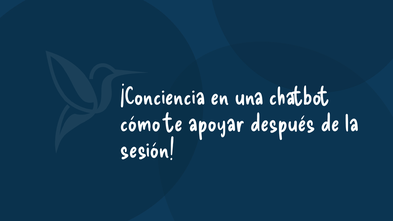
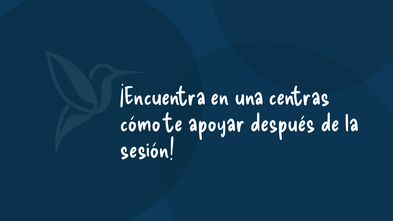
¡Conciencia: ¡Conciencia -> ¡Encuentra
chatbot: chatbot -> centras
